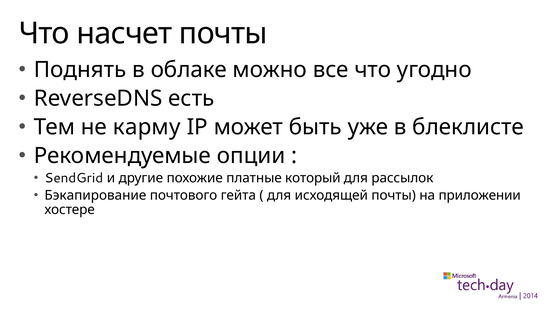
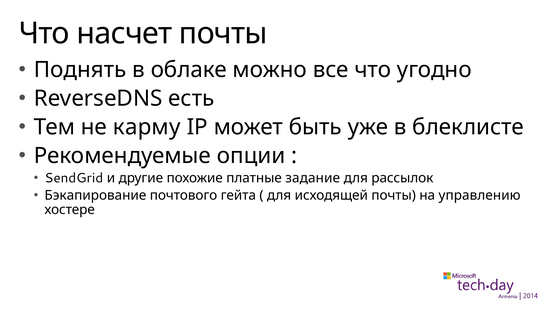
который: который -> задание
приложении: приложении -> управлению
